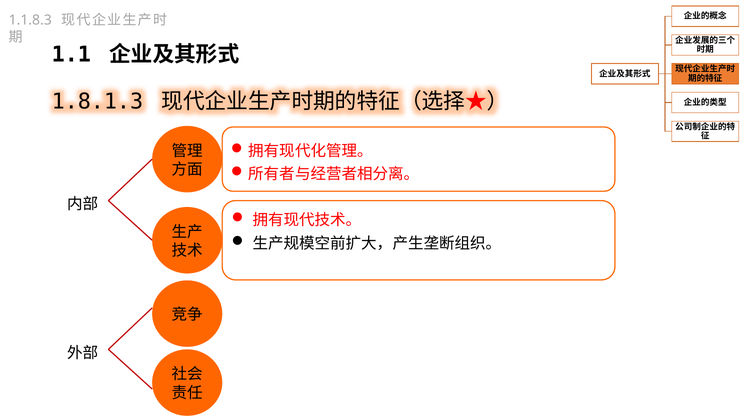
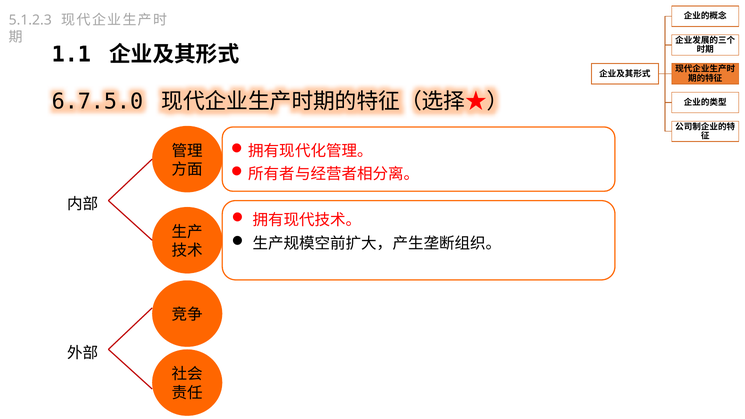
1.1.8.3: 1.1.8.3 -> 5.1.2.3
1.8.1.3: 1.8.1.3 -> 6.7.5.0
